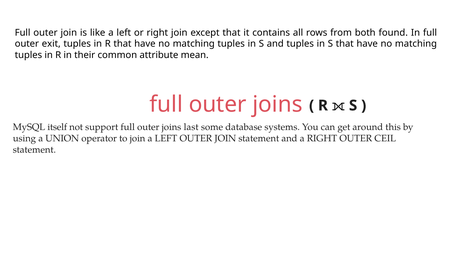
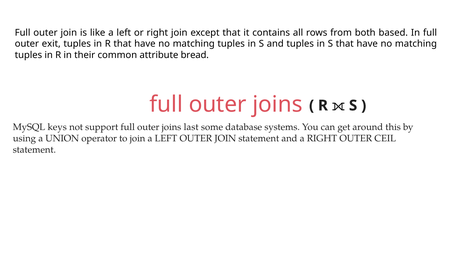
found: found -> based
mean: mean -> bread
itself: itself -> keys
